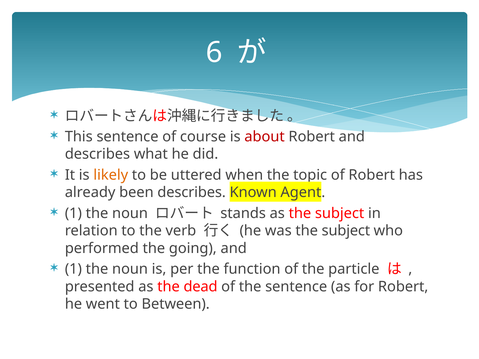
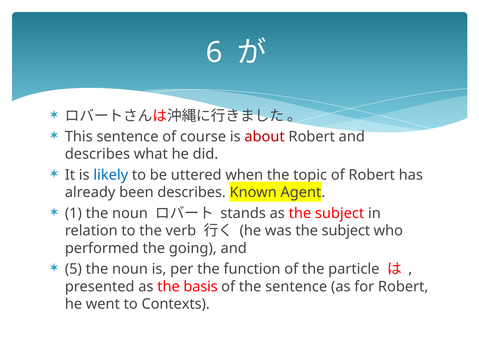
likely colour: orange -> blue
1 at (73, 269): 1 -> 5
dead: dead -> basis
Between: Between -> Contexts
